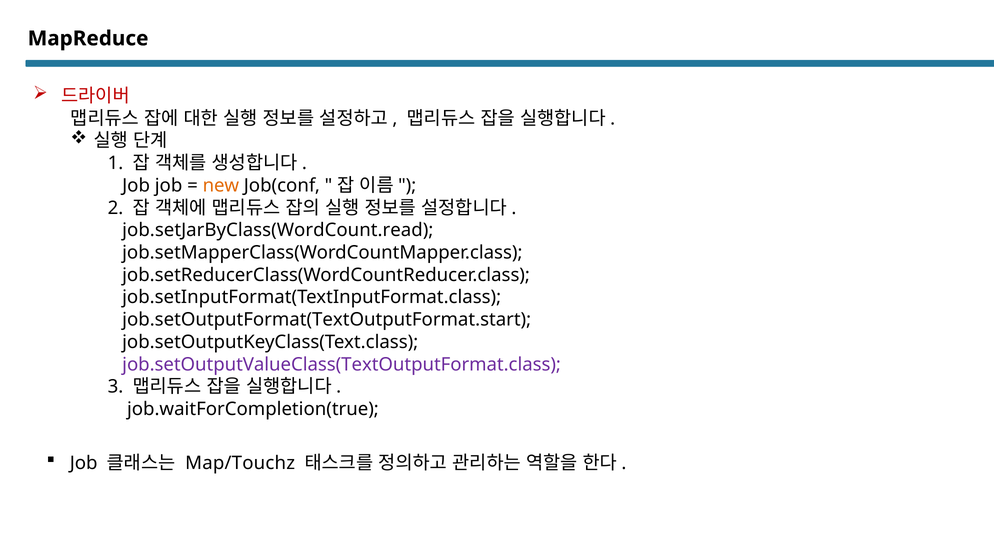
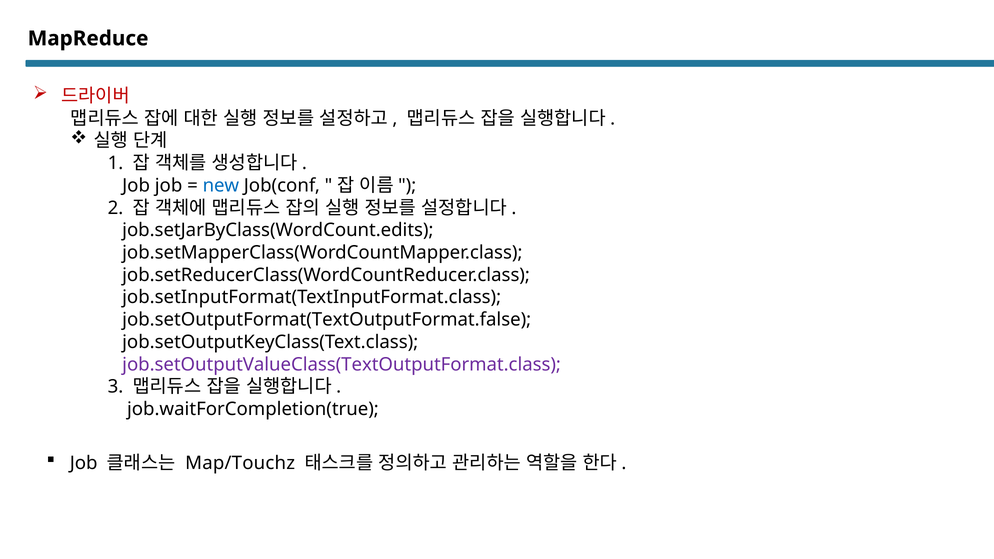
new colour: orange -> blue
job.setJarByClass(WordCount.read: job.setJarByClass(WordCount.read -> job.setJarByClass(WordCount.edits
job.setOutputFormat(TextOutputFormat.start: job.setOutputFormat(TextOutputFormat.start -> job.setOutputFormat(TextOutputFormat.false
